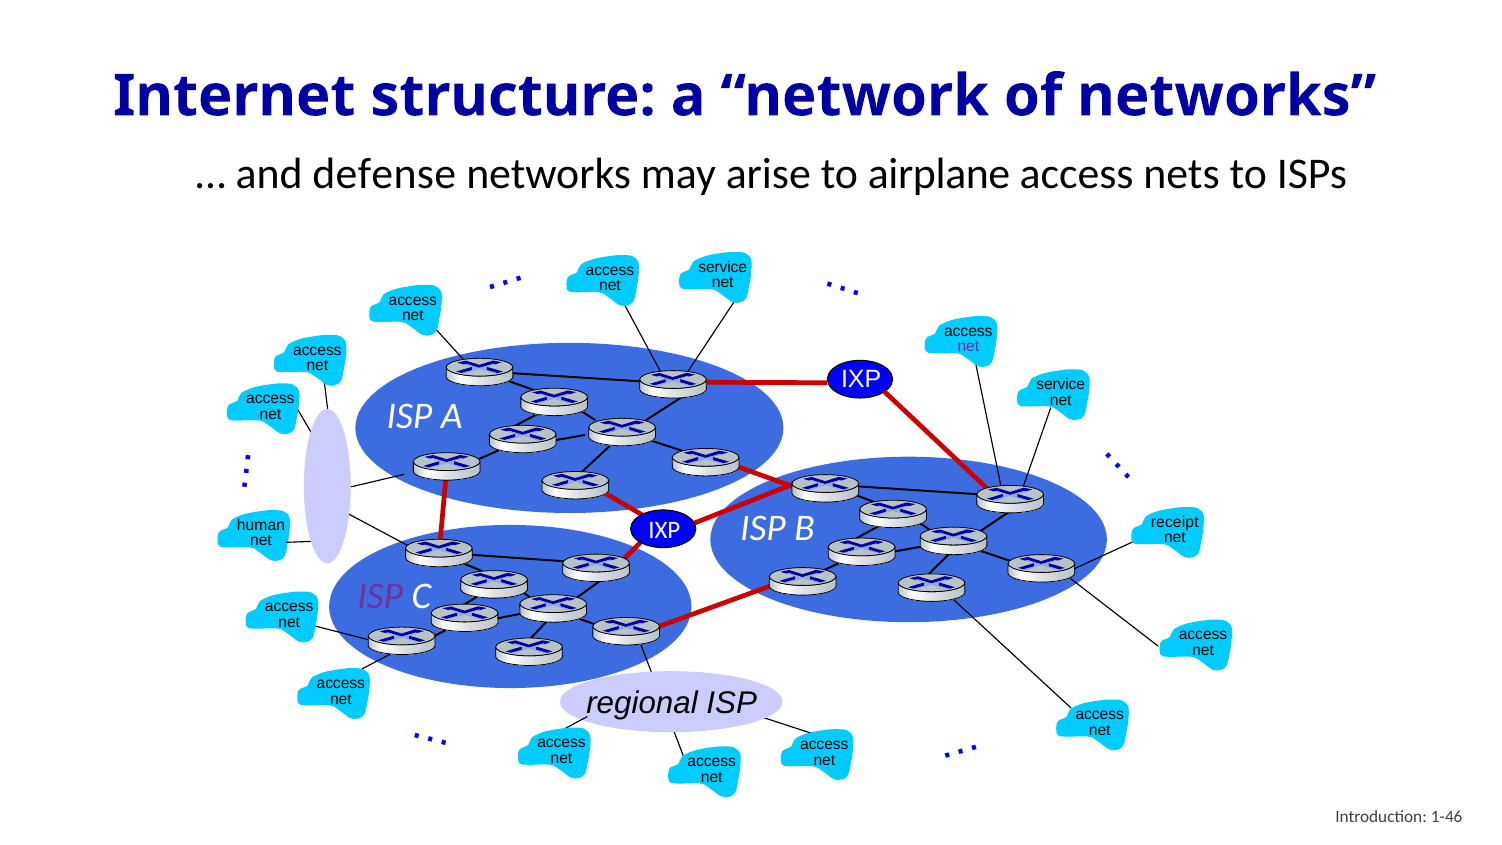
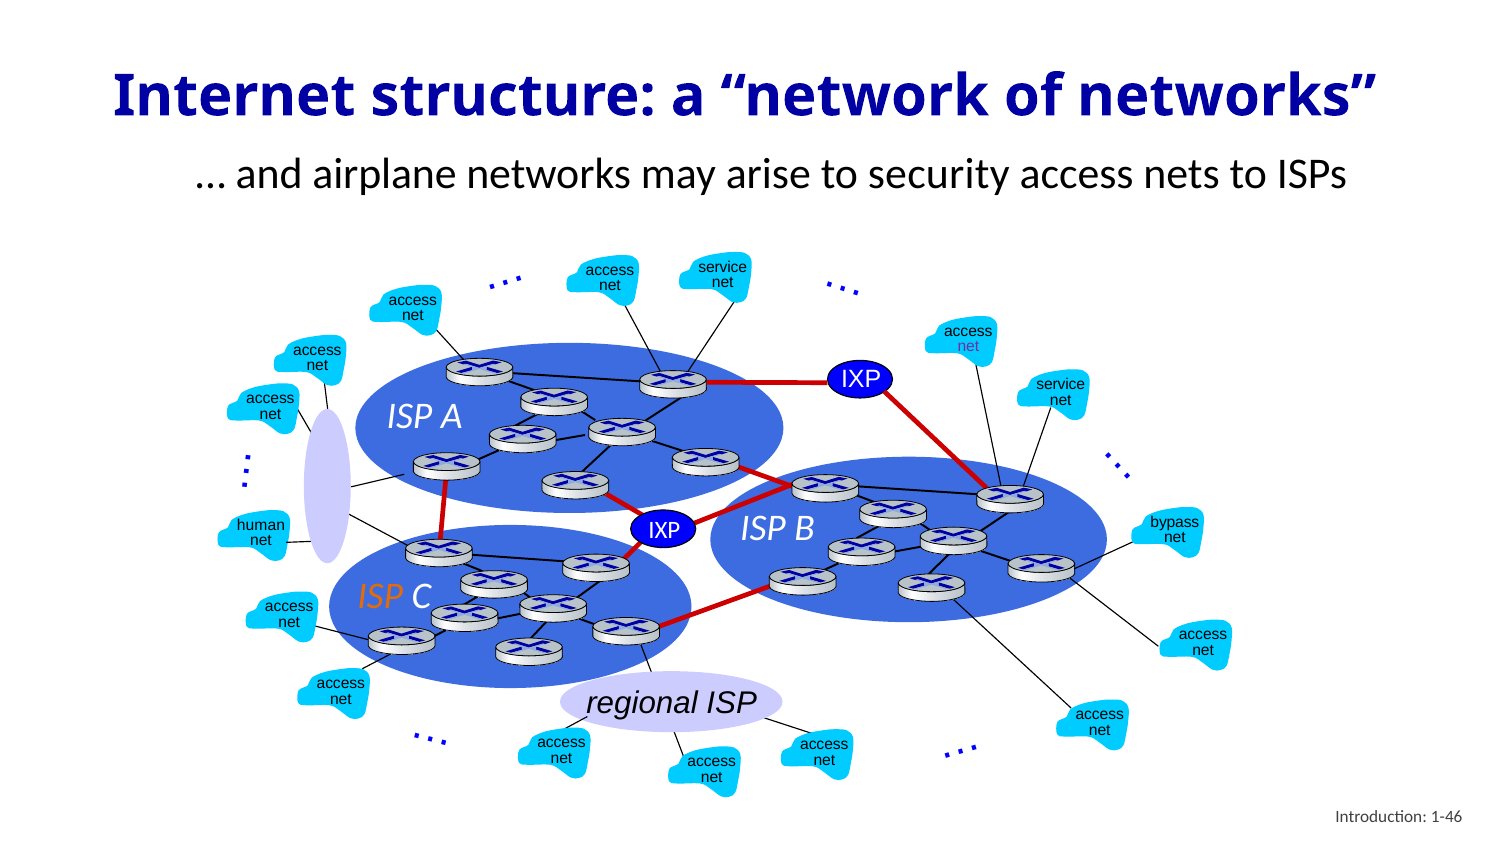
defense: defense -> airplane
airplane: airplane -> security
receipt: receipt -> bypass
ISP at (380, 596) colour: purple -> orange
